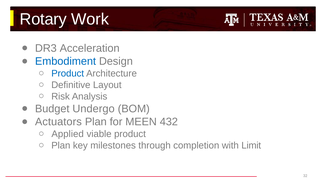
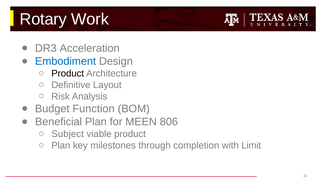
Product at (68, 73) colour: blue -> black
Undergo: Undergo -> Function
Actuators: Actuators -> Beneficial
432: 432 -> 806
Applied: Applied -> Subject
